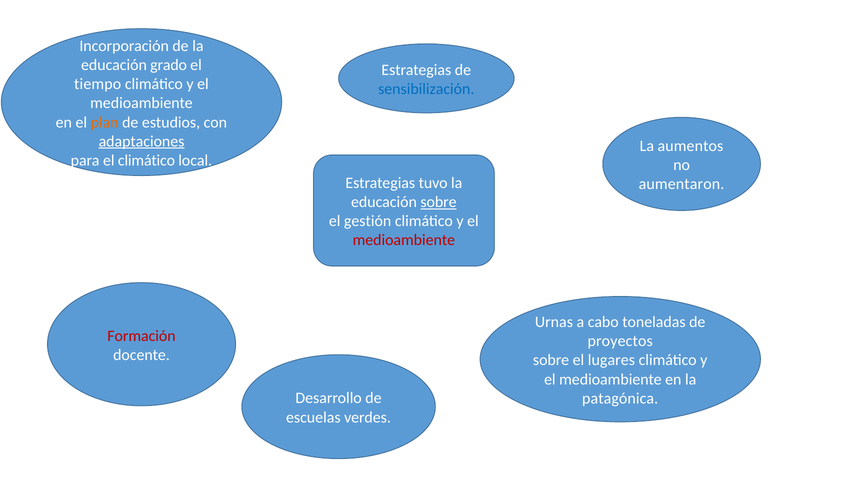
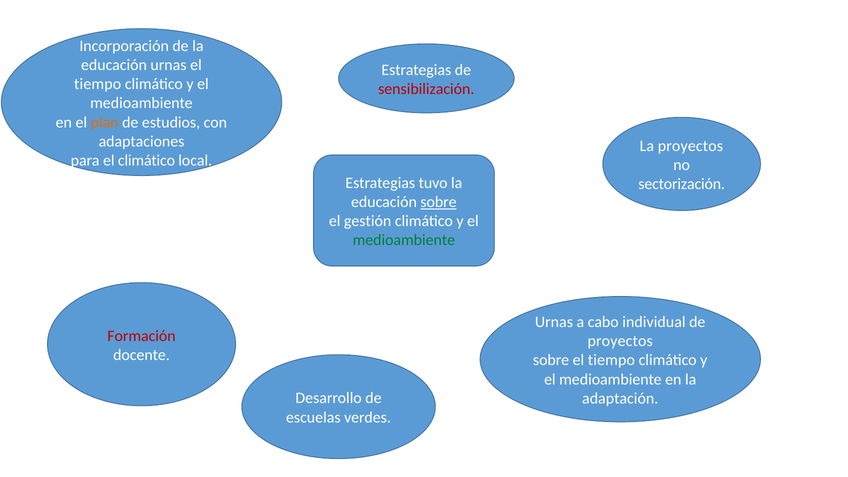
educación grado: grado -> urnas
sensibilización colour: blue -> red
adaptaciones underline: present -> none
La aumentos: aumentos -> proyectos
aumentaron: aumentaron -> sectorización
medioambiente at (404, 240) colour: red -> green
toneladas: toneladas -> individual
sobre el lugares: lugares -> tiempo
patagónica: patagónica -> adaptación
